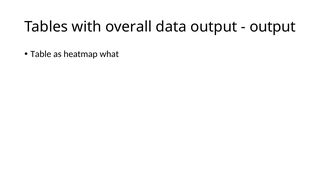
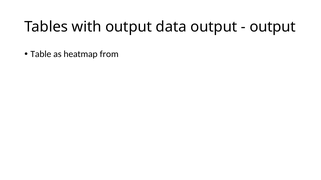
with overall: overall -> output
what: what -> from
